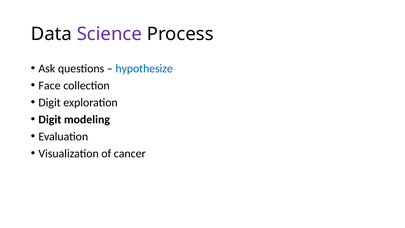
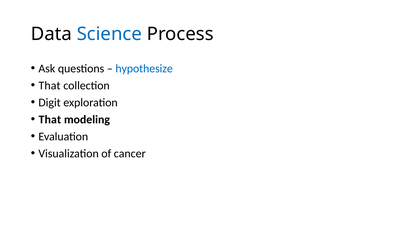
Science colour: purple -> blue
Face at (50, 85): Face -> That
Digit at (50, 119): Digit -> That
